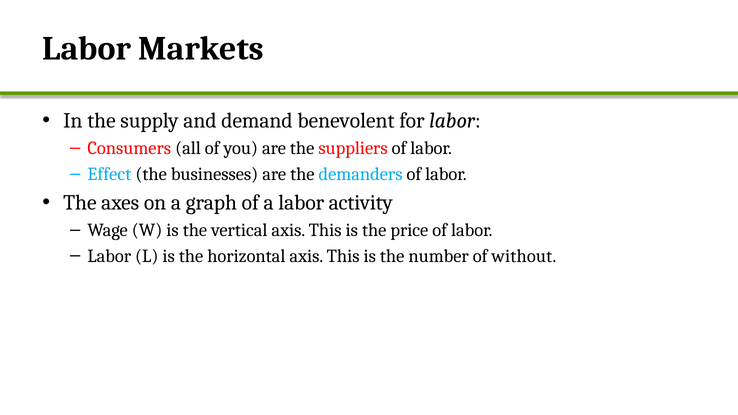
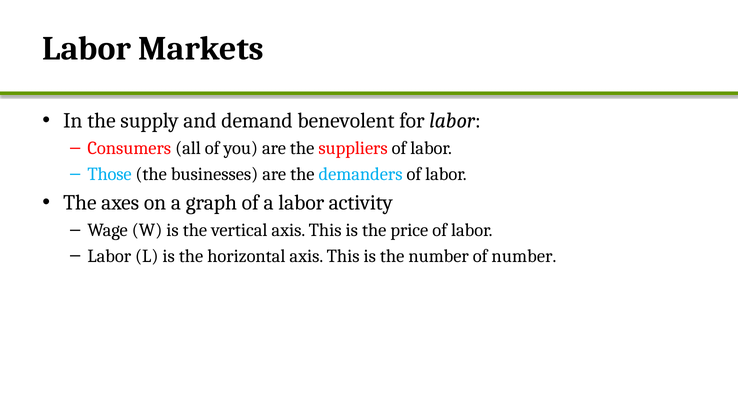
Effect: Effect -> Those
of without: without -> number
